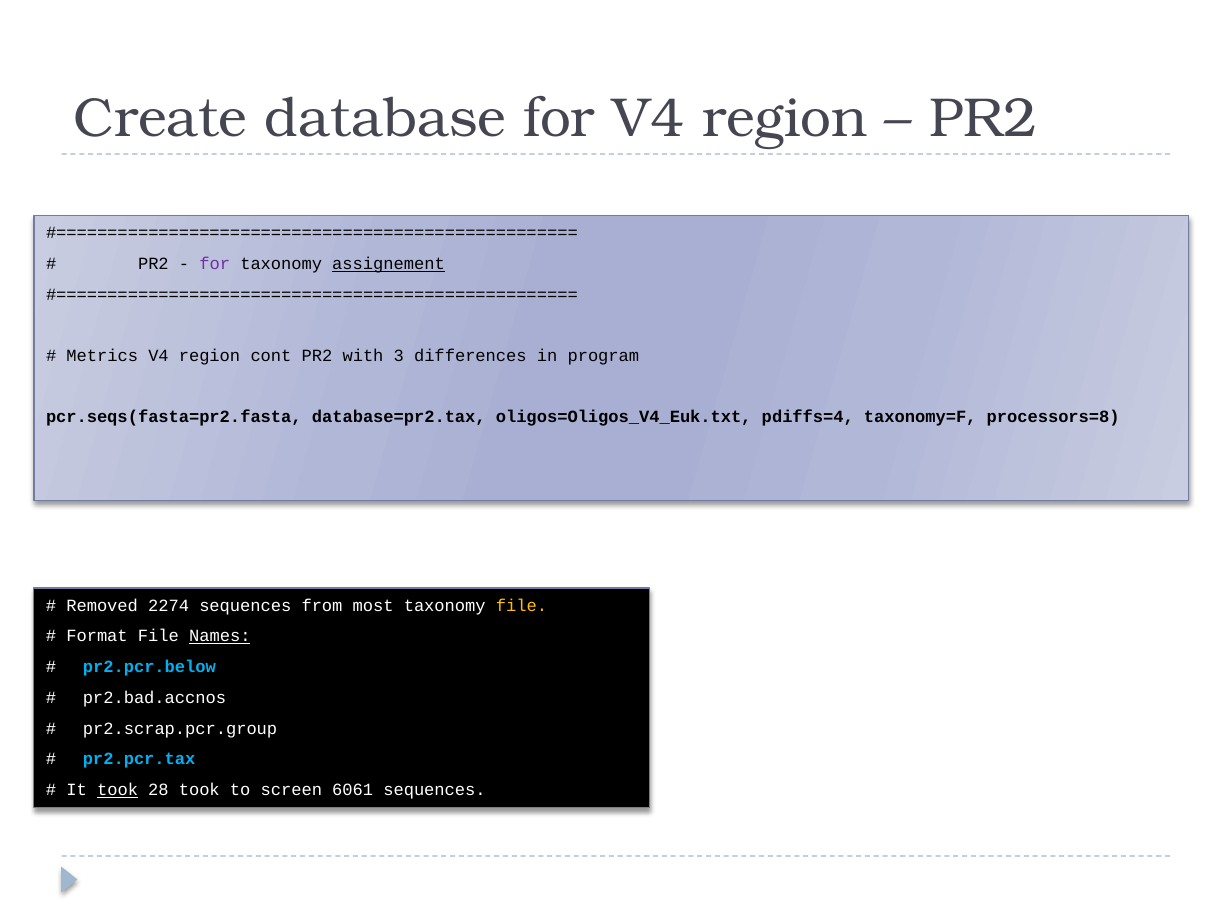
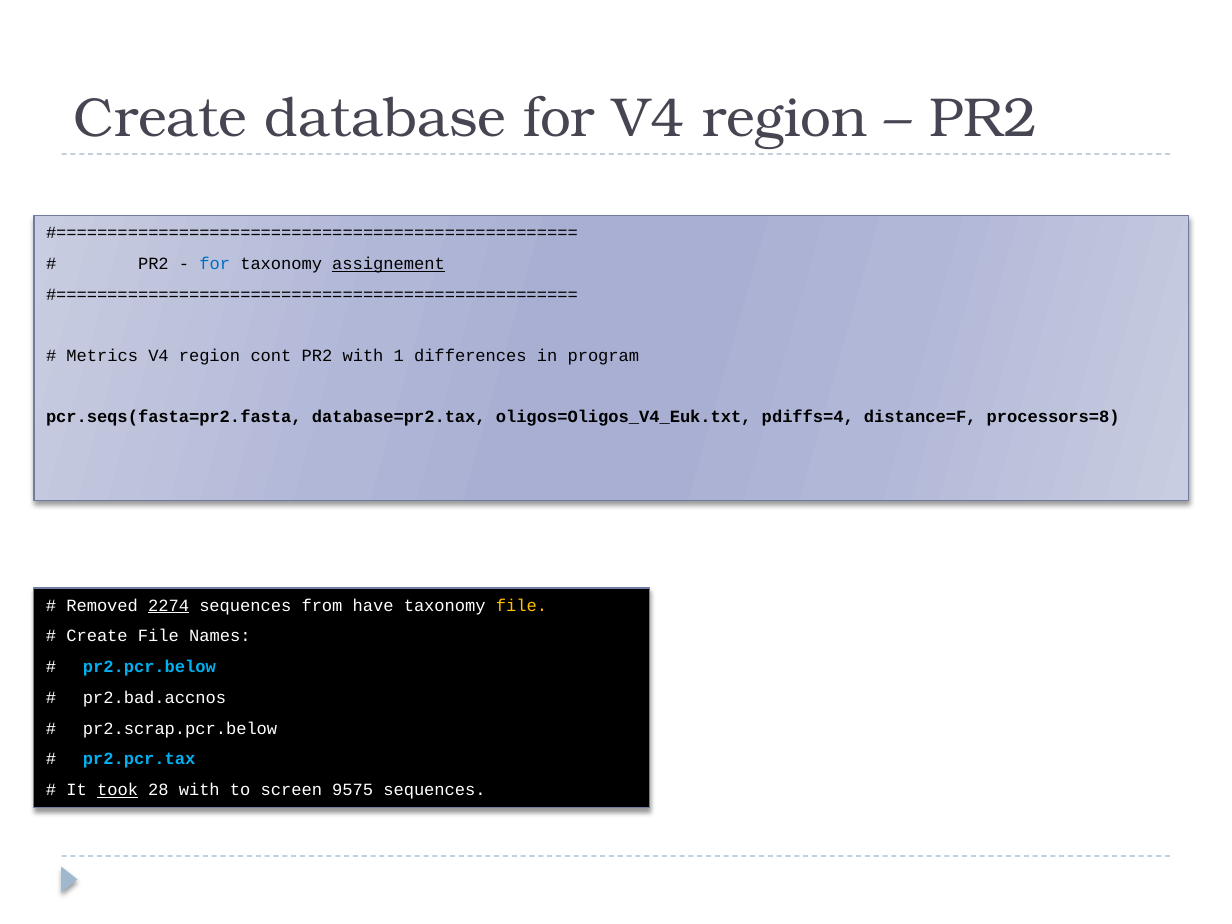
for at (215, 264) colour: purple -> blue
3: 3 -> 1
taxonomy=F: taxonomy=F -> distance=F
2274 underline: none -> present
most: most -> have
Format at (97, 636): Format -> Create
Names underline: present -> none
pr2.scrap.pcr.group: pr2.scrap.pcr.group -> pr2.scrap.pcr.below
28 took: took -> with
6061: 6061 -> 9575
